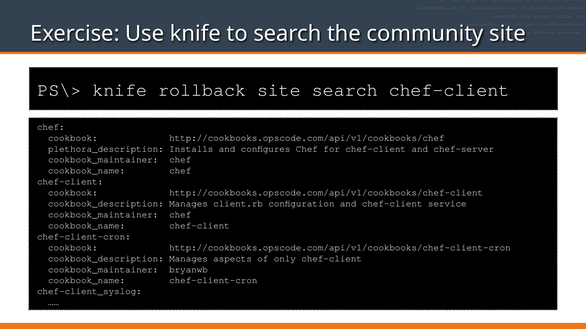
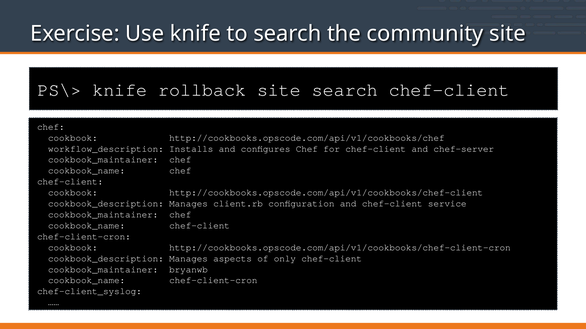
plethora_description: plethora_description -> workflow_description
